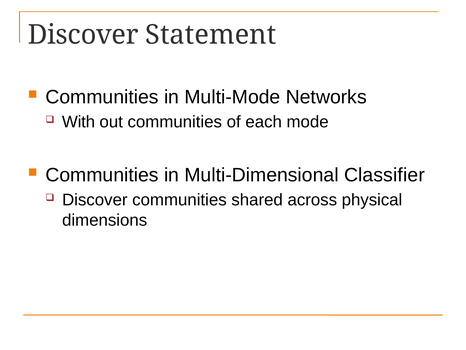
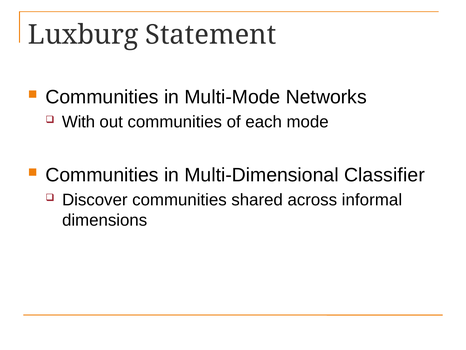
Discover at (83, 35): Discover -> Luxburg
physical: physical -> informal
